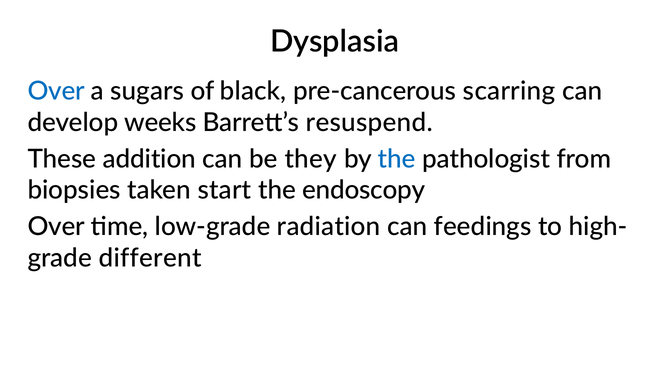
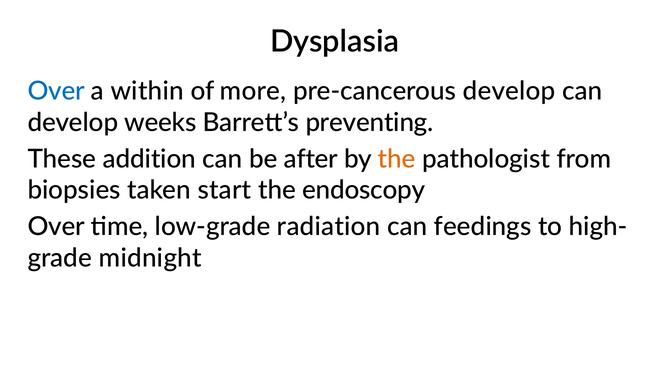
sugars: sugars -> within
black: black -> more
pre-cancerous scarring: scarring -> develop
resuspend: resuspend -> preventing
they: they -> after
the at (397, 159) colour: blue -> orange
different: different -> midnight
